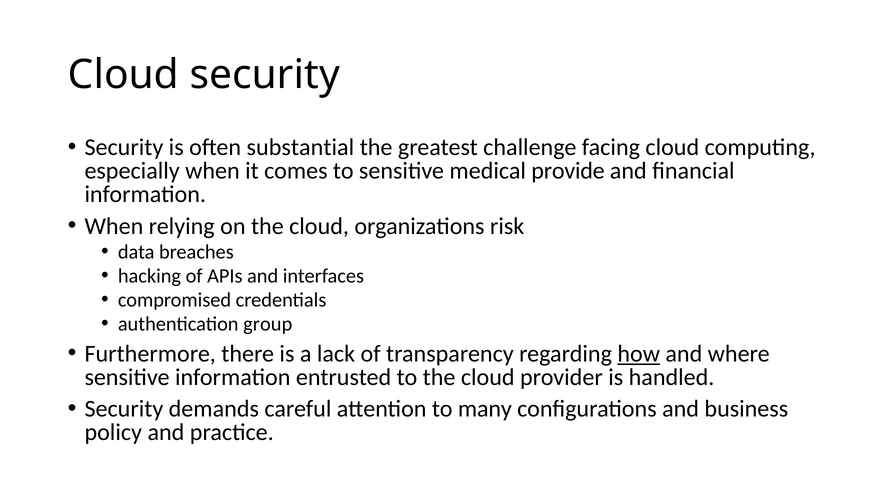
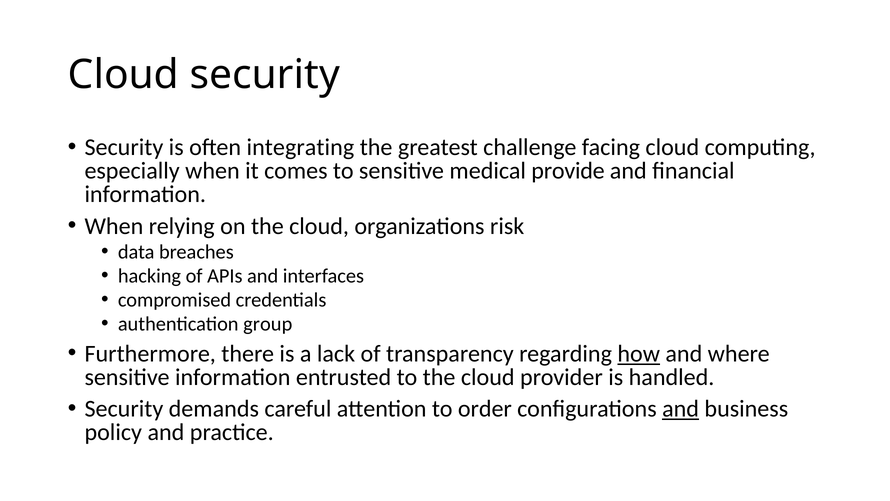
substantial: substantial -> integrating
many: many -> order
and at (681, 409) underline: none -> present
